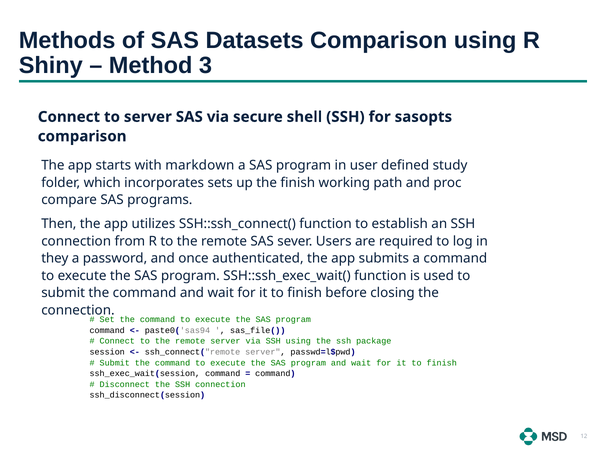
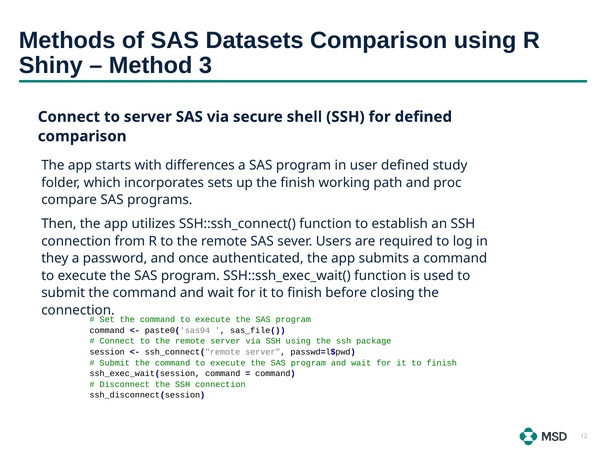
for sasopts: sasopts -> defined
markdown: markdown -> differences
